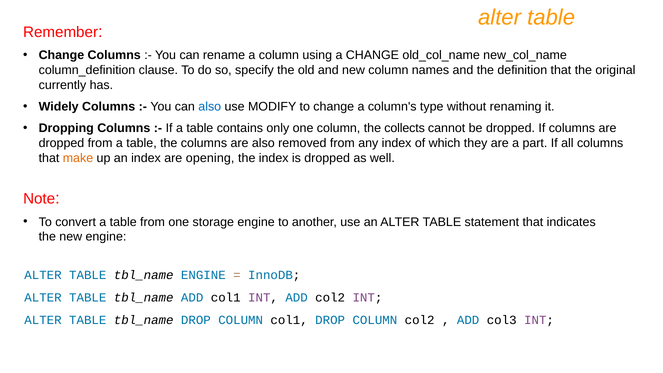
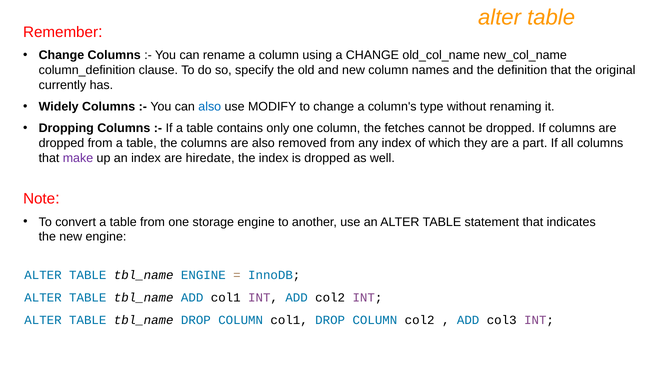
collects: collects -> fetches
make colour: orange -> purple
opening: opening -> hiredate
